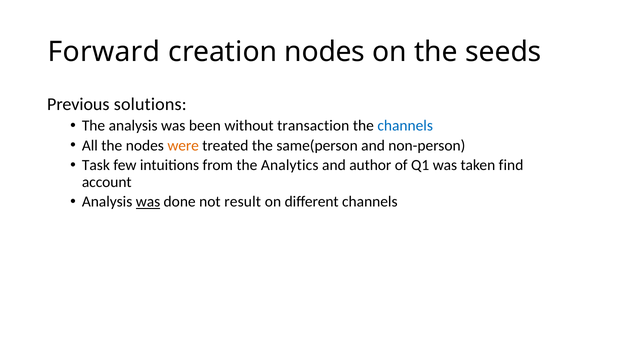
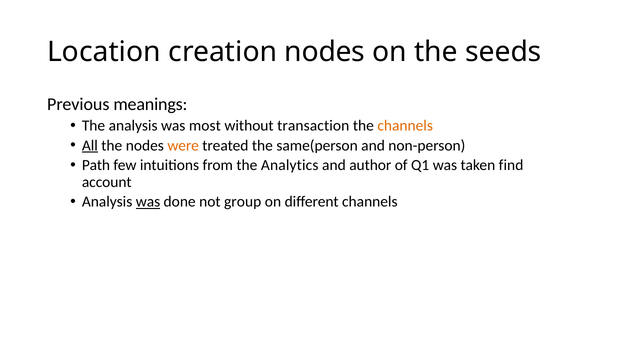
Forward: Forward -> Location
solutions: solutions -> meanings
been: been -> most
channels at (405, 126) colour: blue -> orange
All underline: none -> present
Task: Task -> Path
result: result -> group
